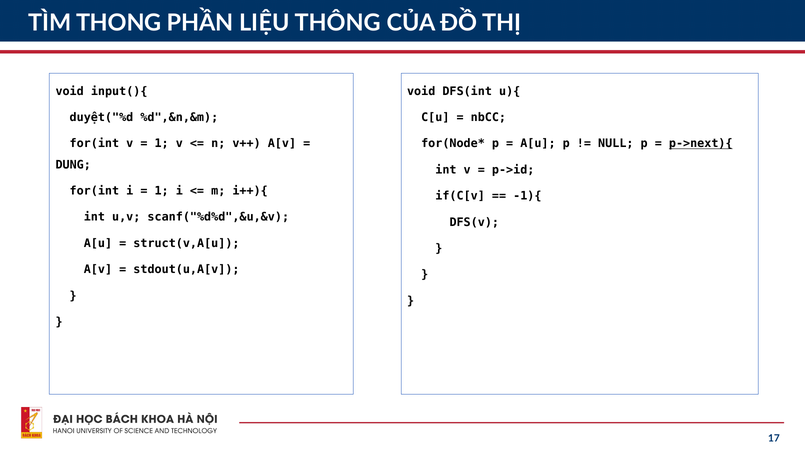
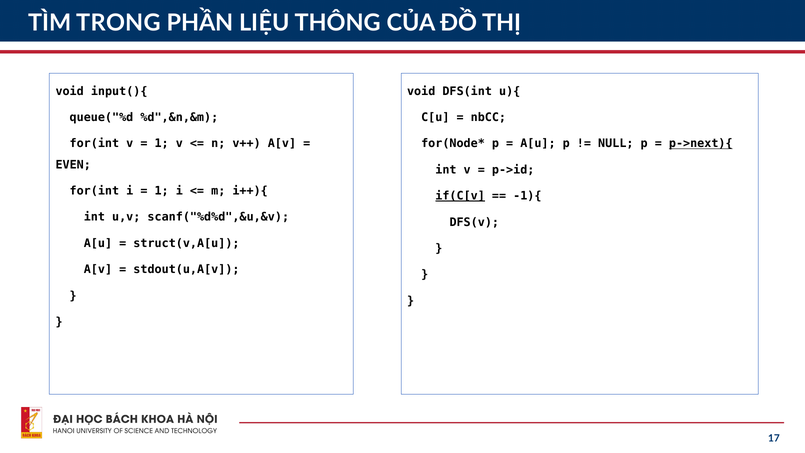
THONG: THONG -> TRONG
duyệt("%d: duyệt("%d -> queue("%d
DUNG: DUNG -> EVEN
if(C[v underline: none -> present
